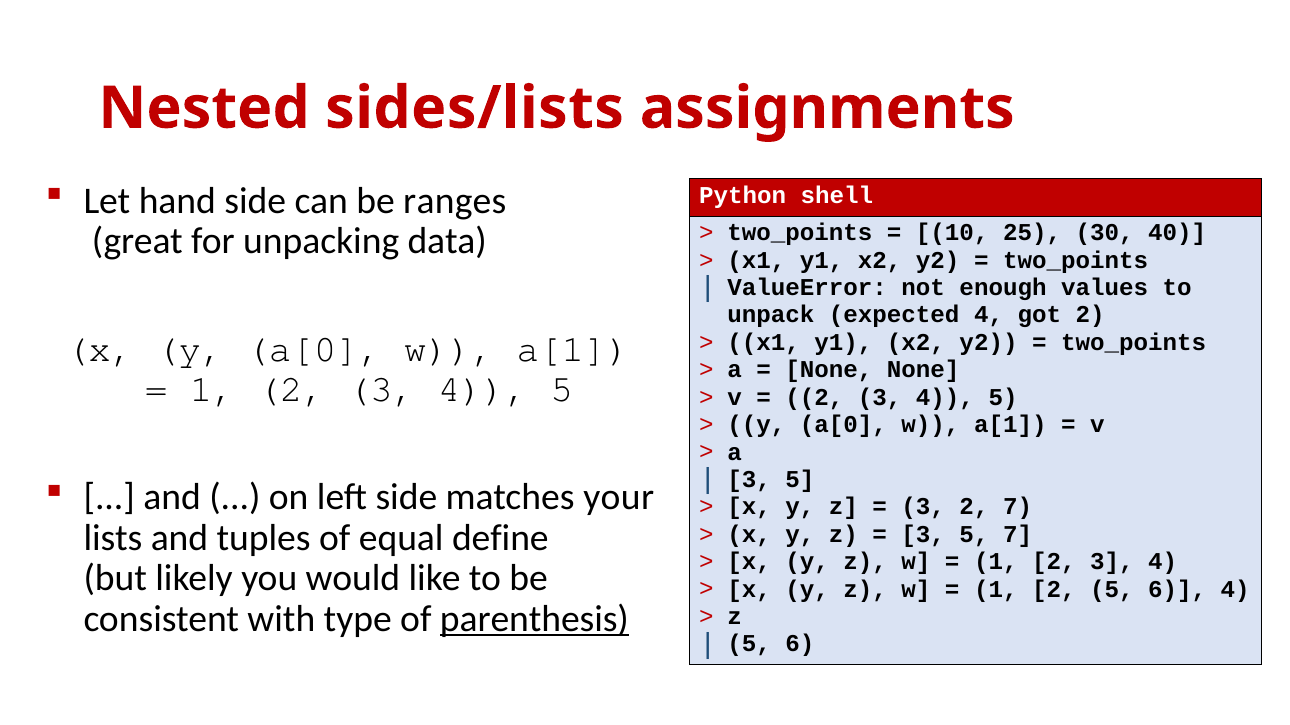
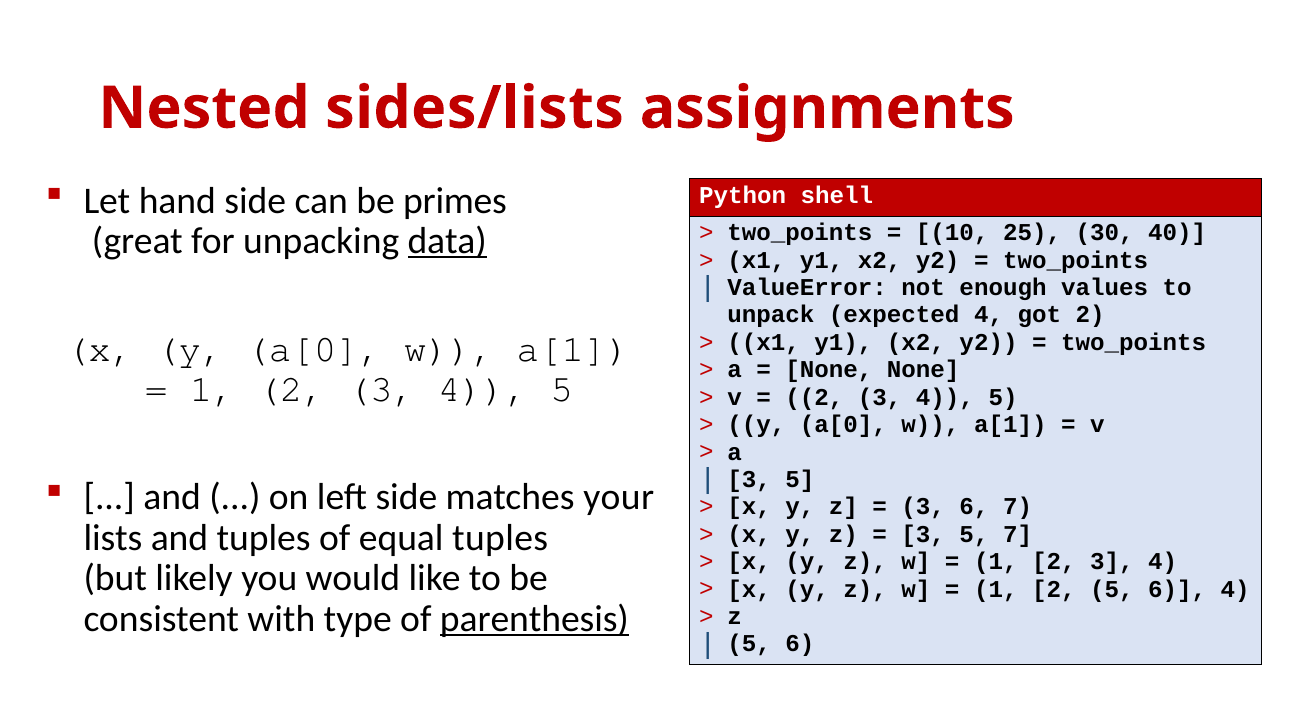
ranges: ranges -> primes
data underline: none -> present
3 2: 2 -> 6
equal define: define -> tuples
